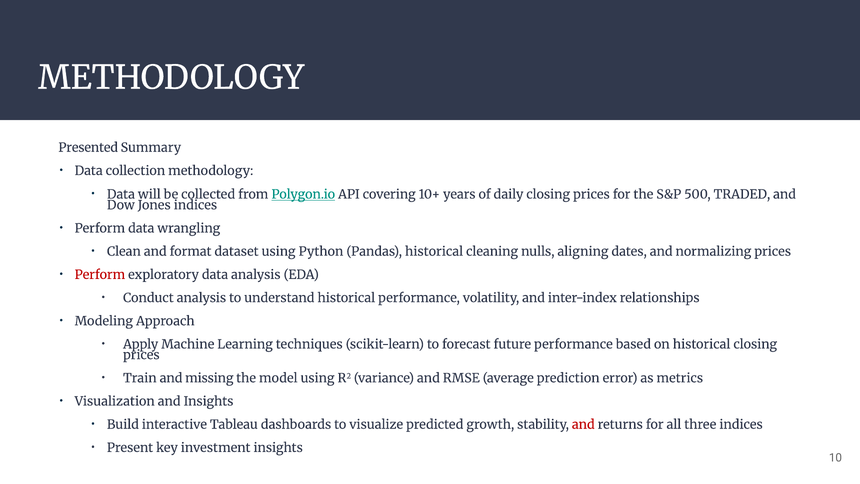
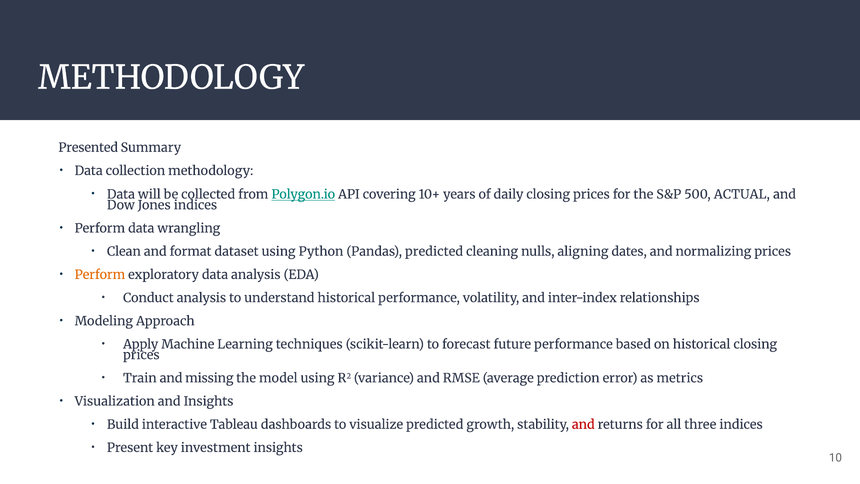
TRADED: TRADED -> ACTUAL
Pandas historical: historical -> predicted
Perform at (100, 275) colour: red -> orange
